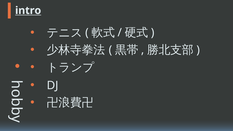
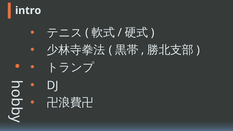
intro underline: present -> none
